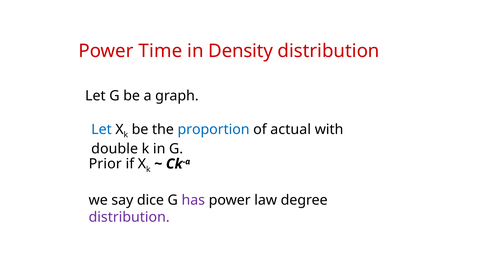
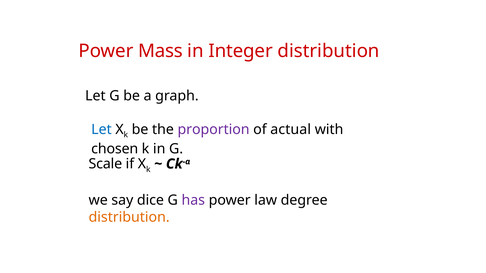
Time: Time -> Mass
Density: Density -> Integer
proportion colour: blue -> purple
double: double -> chosen
Prior: Prior -> Scale
distribution at (129, 218) colour: purple -> orange
